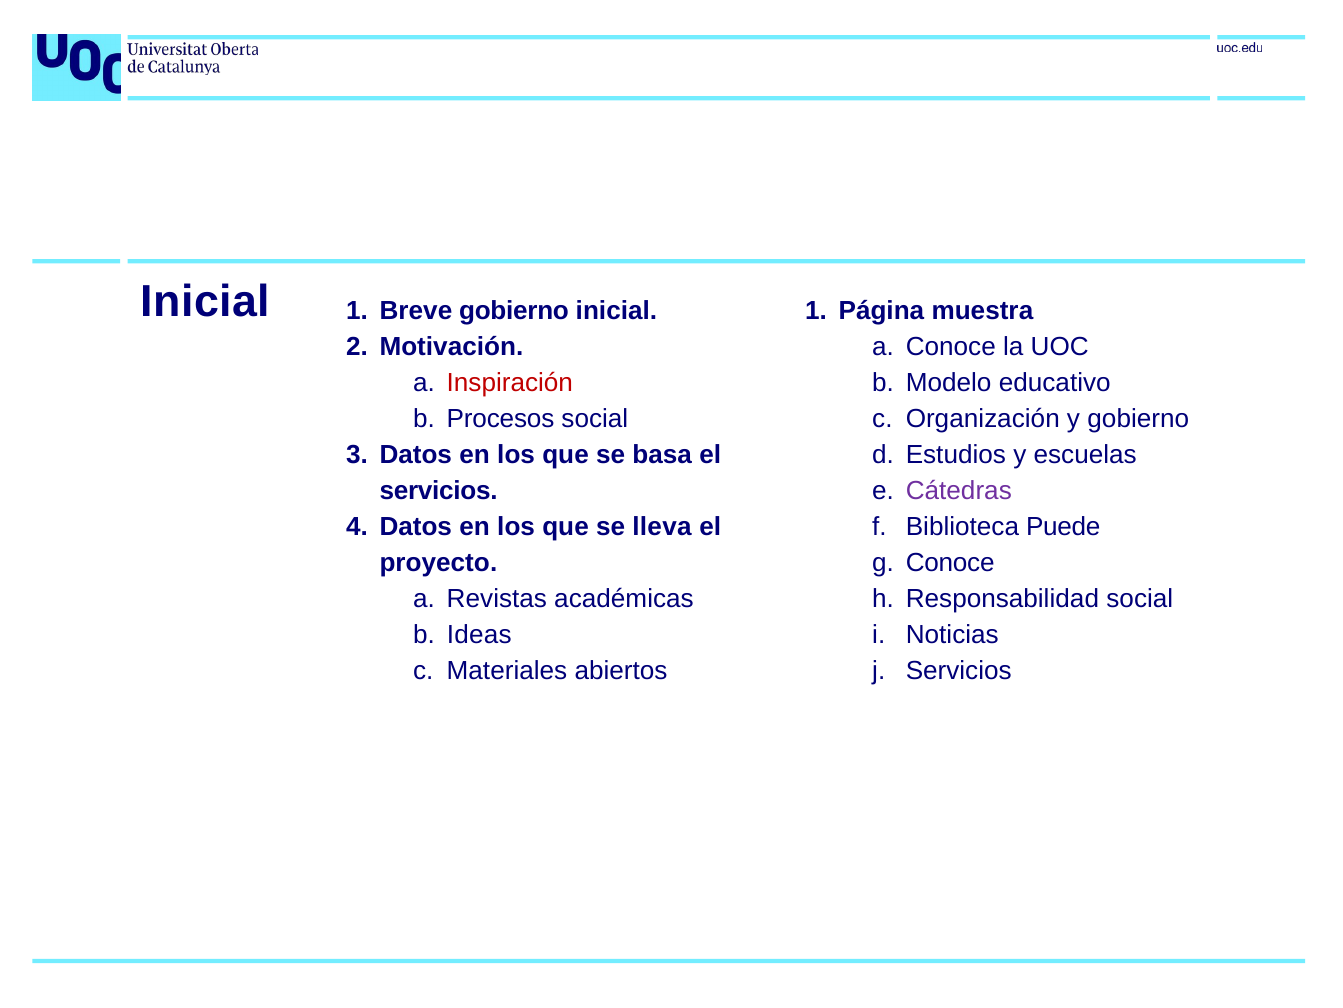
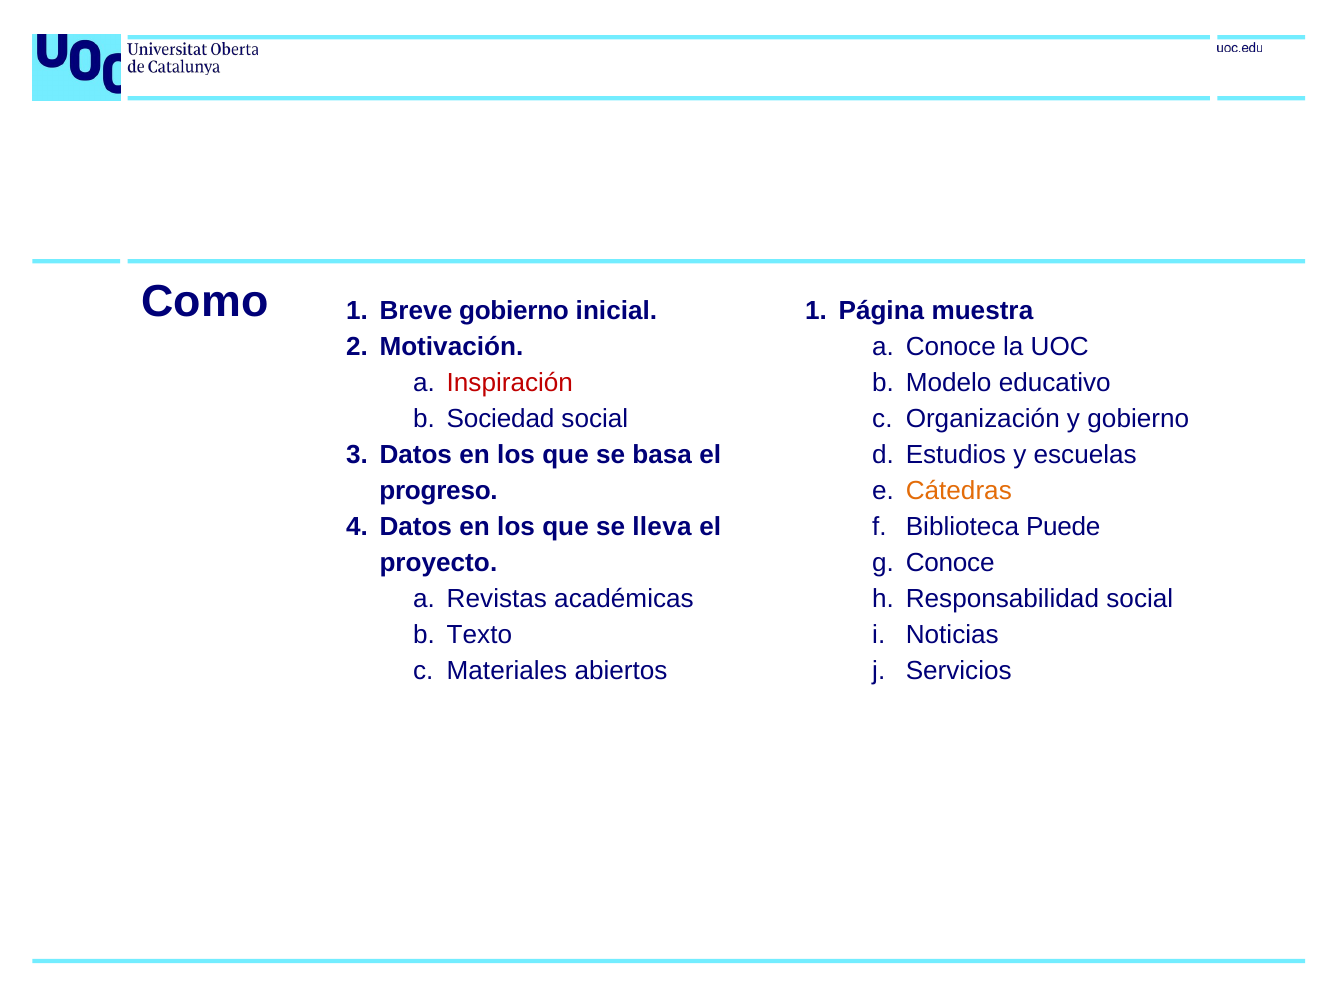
Inicial at (205, 302): Inicial -> Como
Procesos: Procesos -> Sociedad
servicios at (439, 491): servicios -> progreso
Cátedras colour: purple -> orange
Ideas: Ideas -> Texto
